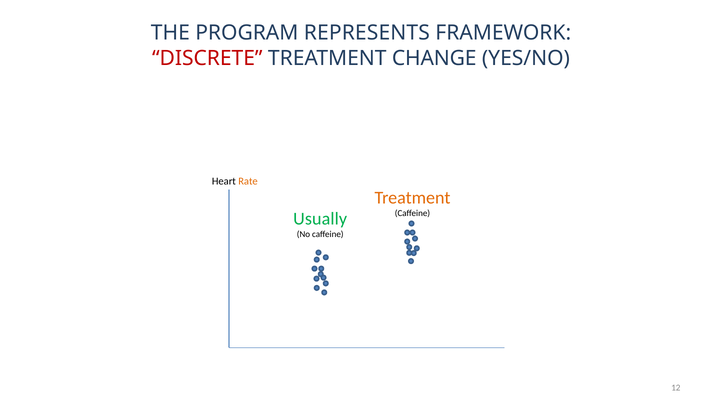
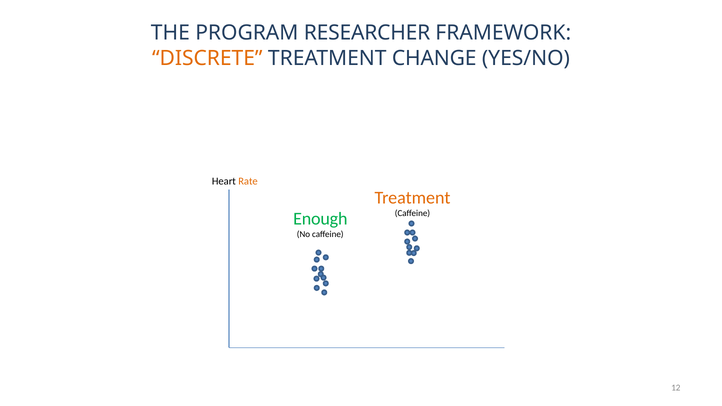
REPRESENTS: REPRESENTS -> RESEARCHER
DISCRETE colour: red -> orange
Usually: Usually -> Enough
